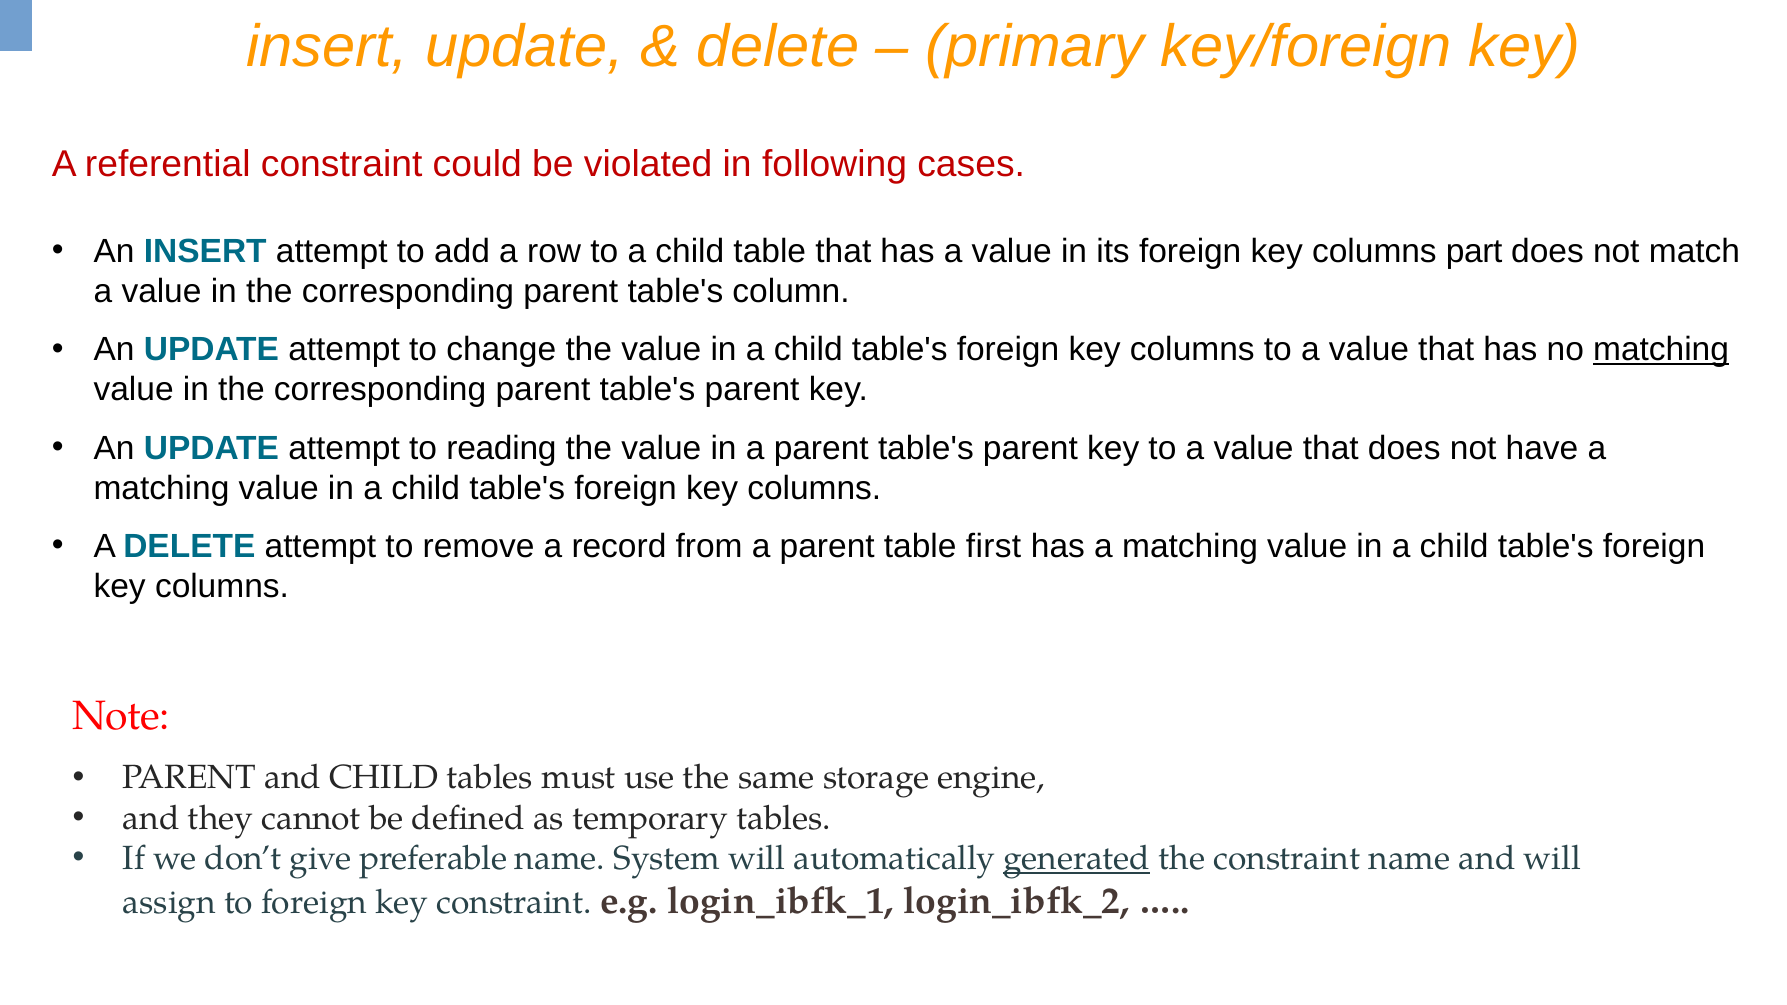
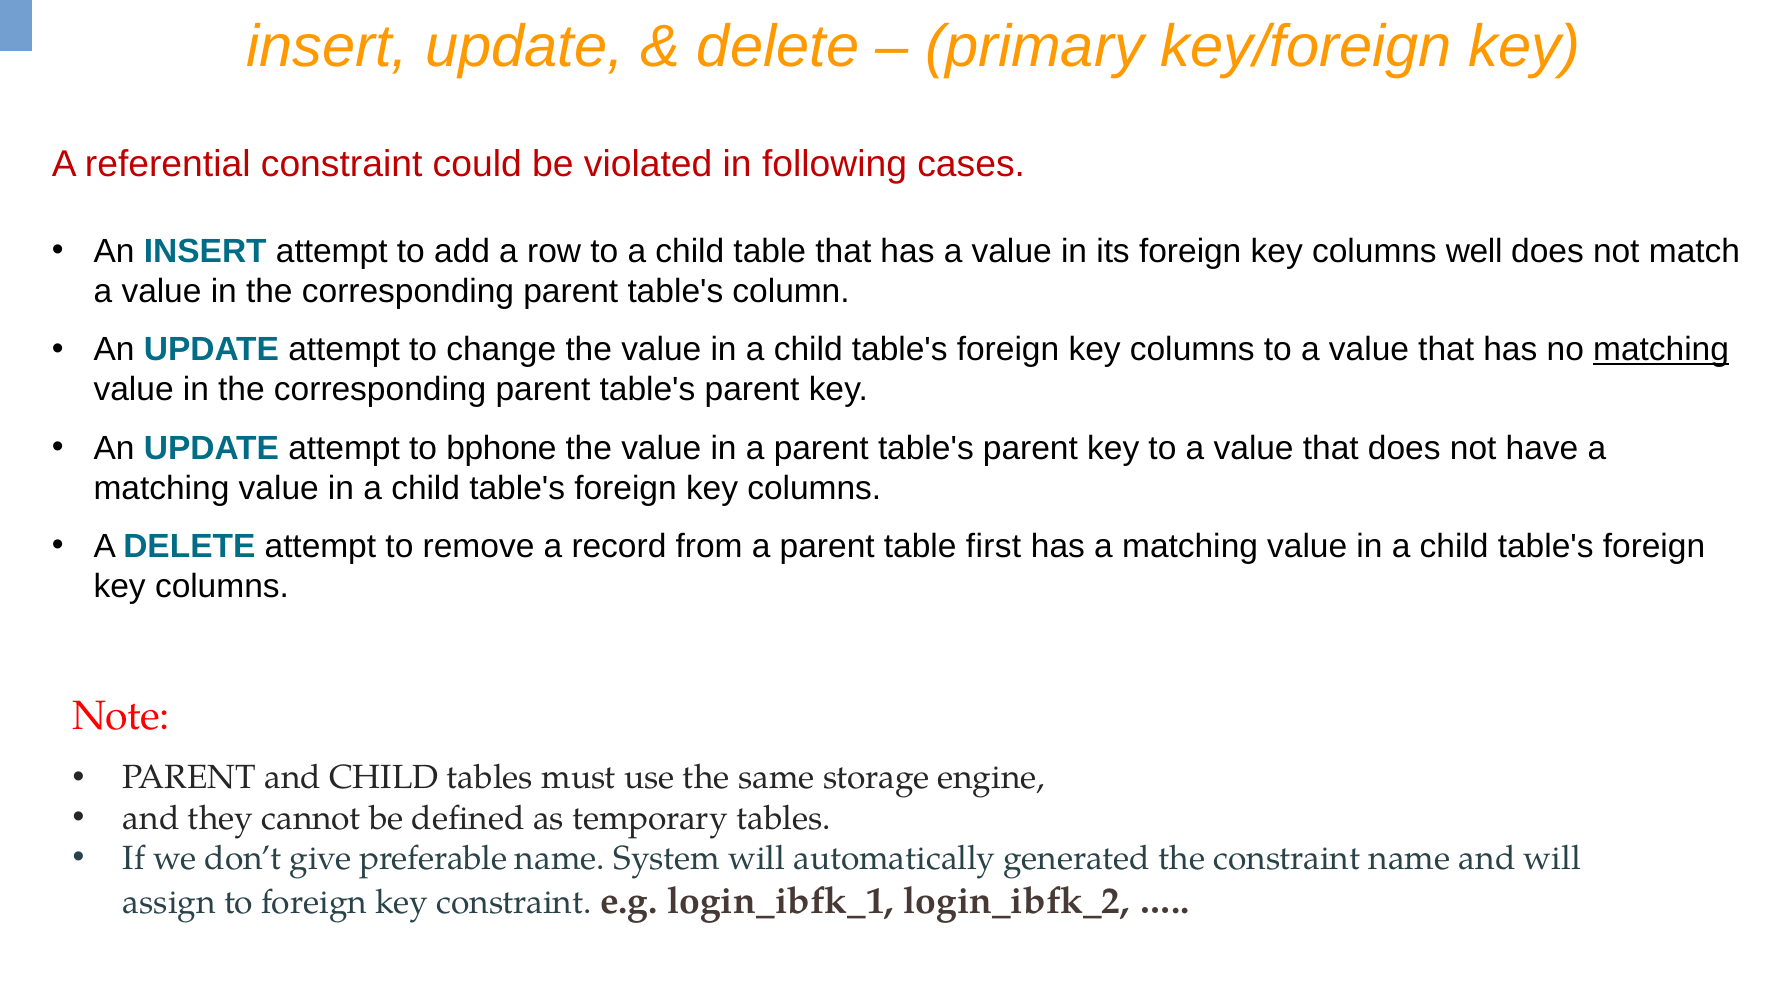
part: part -> well
reading: reading -> bphone
generated underline: present -> none
